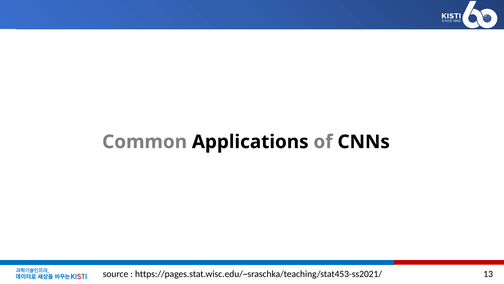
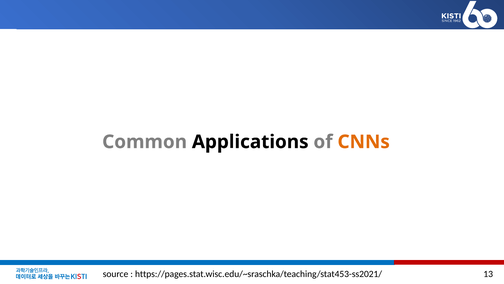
CNNs colour: black -> orange
